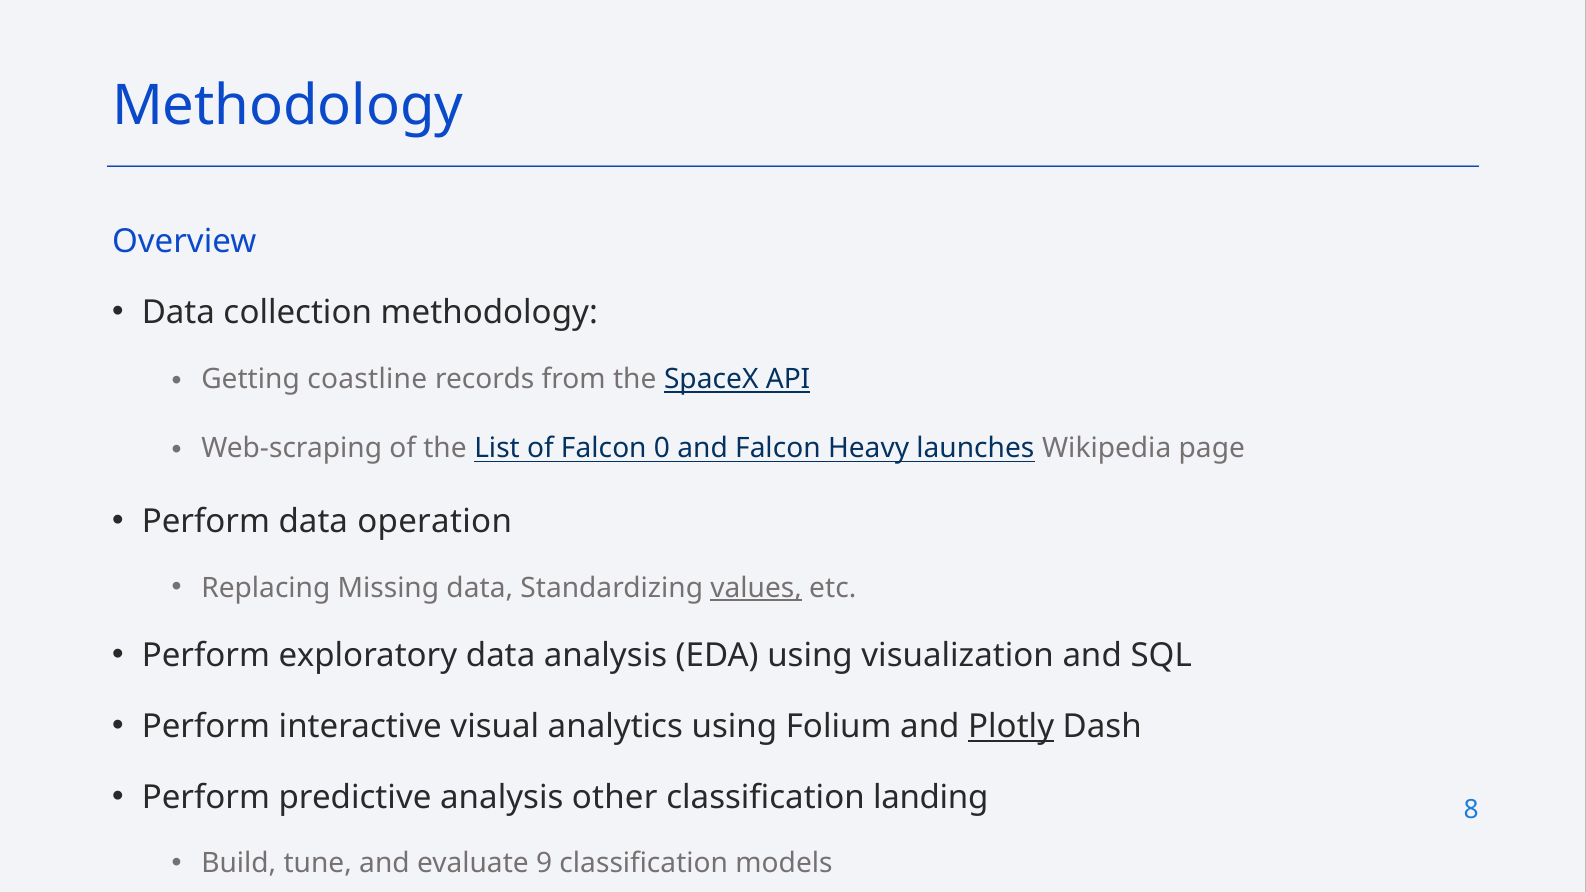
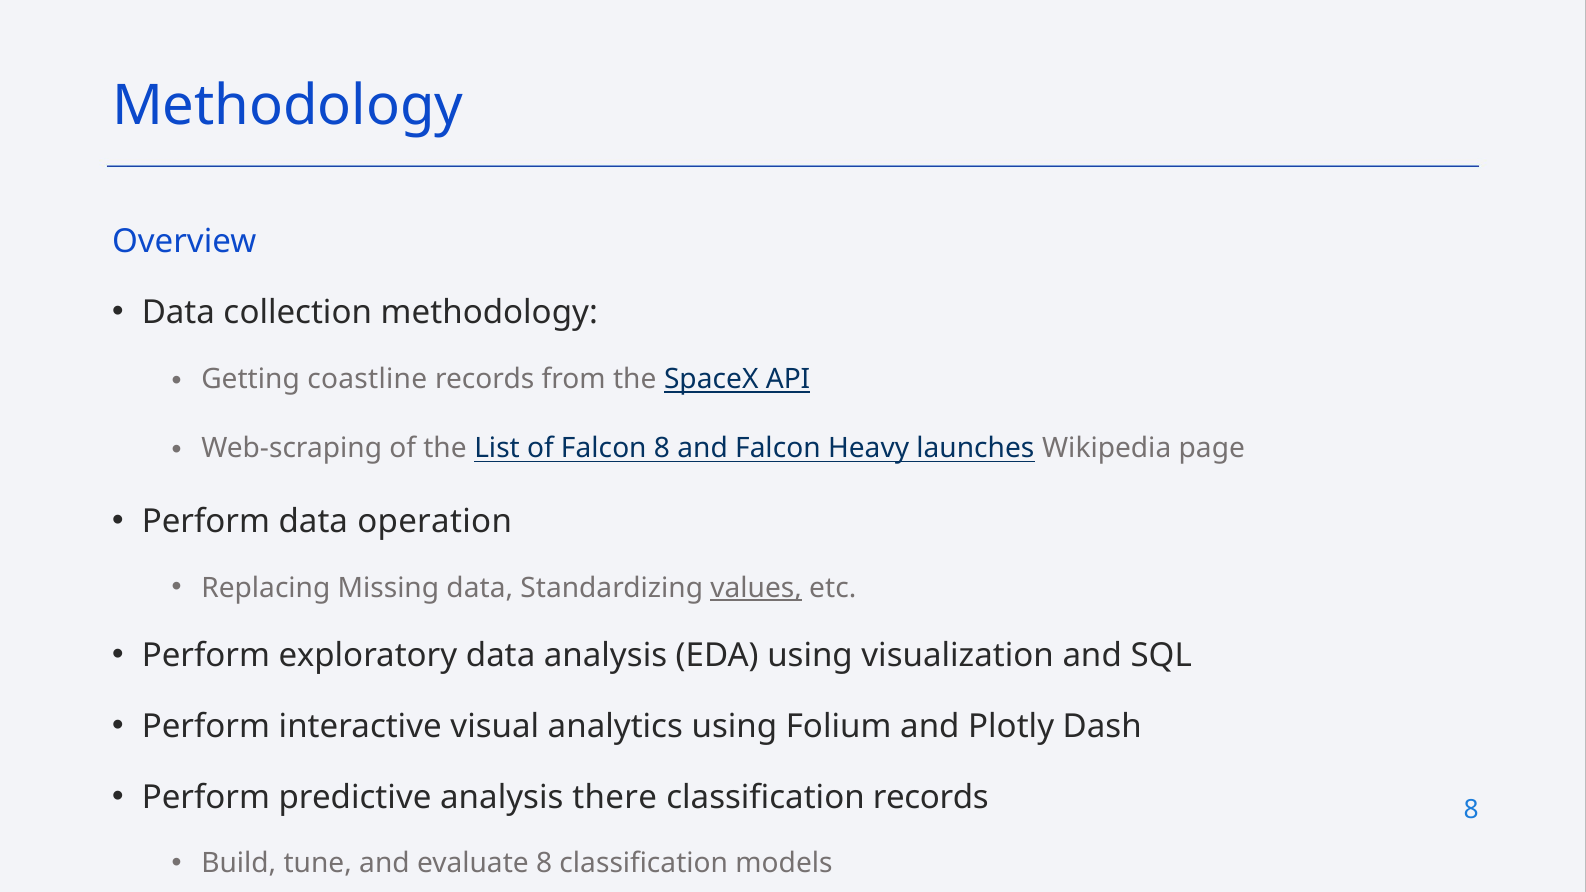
Falcon 0: 0 -> 8
Plotly underline: present -> none
other: other -> there
classification landing: landing -> records
evaluate 9: 9 -> 8
